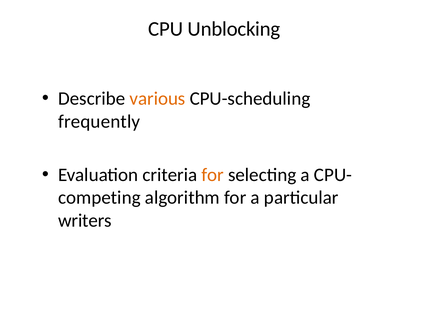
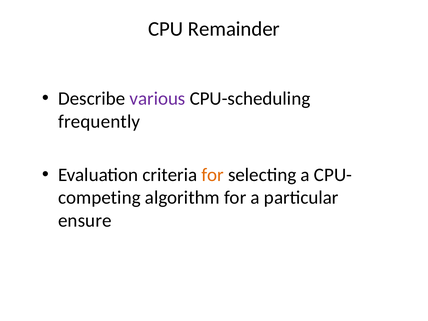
Unblocking: Unblocking -> Remainder
various colour: orange -> purple
writers: writers -> ensure
